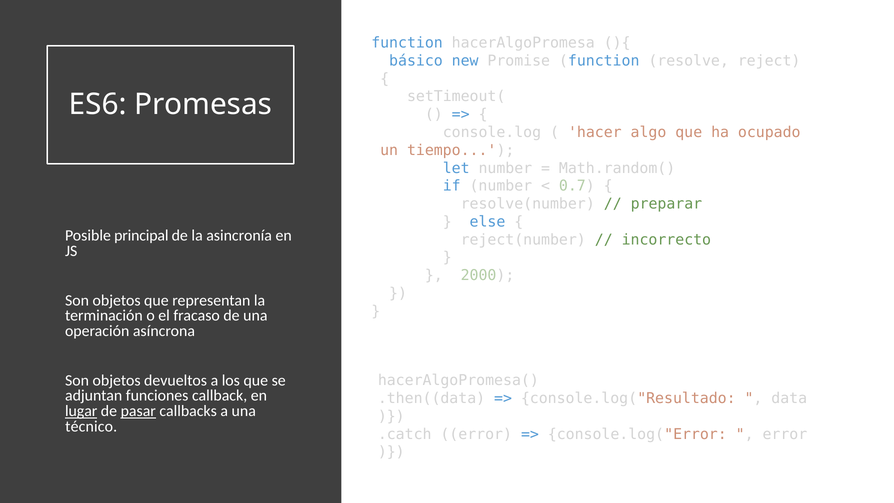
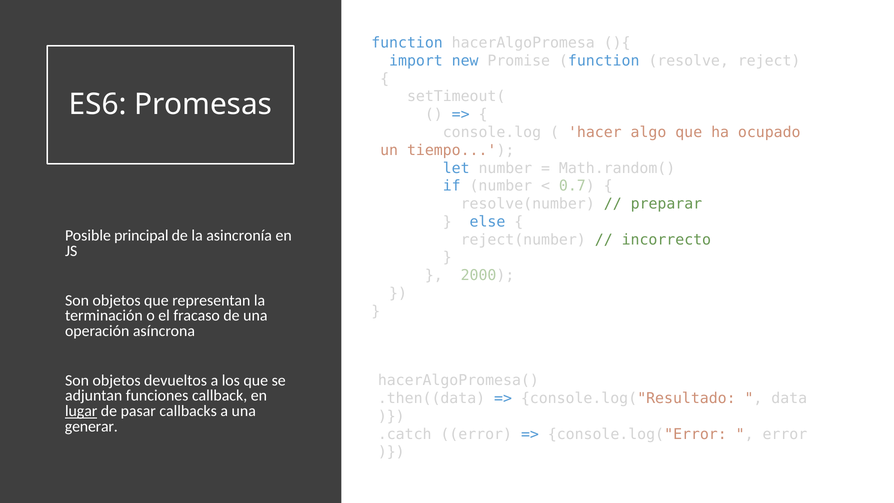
básico: básico -> import
pasar underline: present -> none
técnico: técnico -> generar
